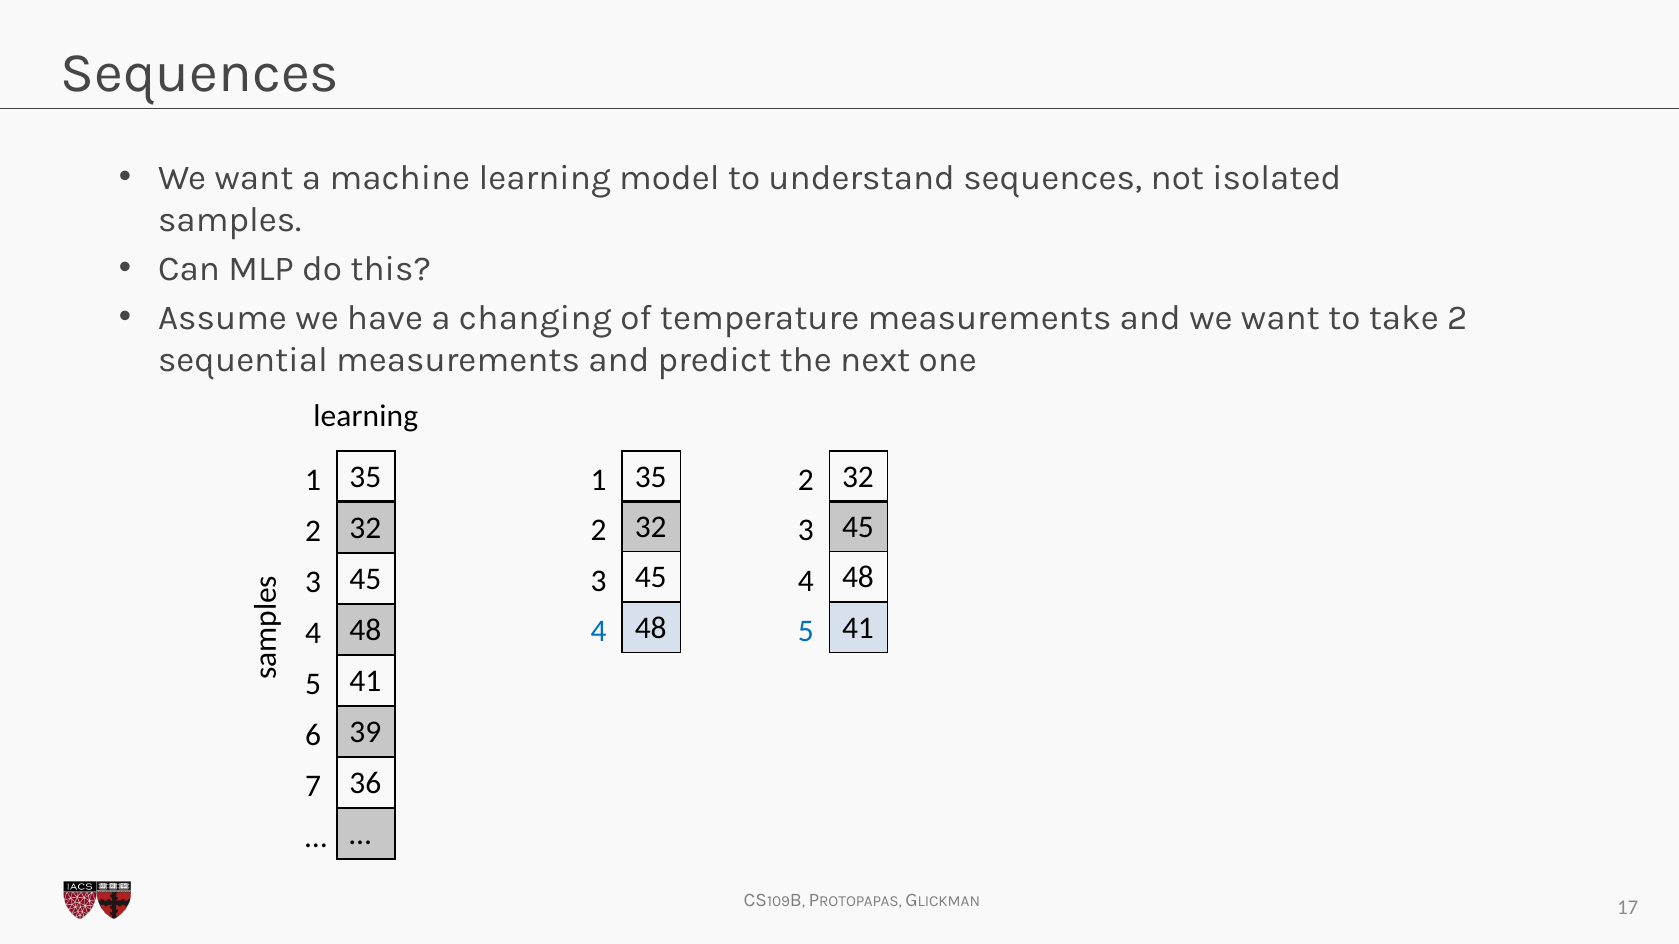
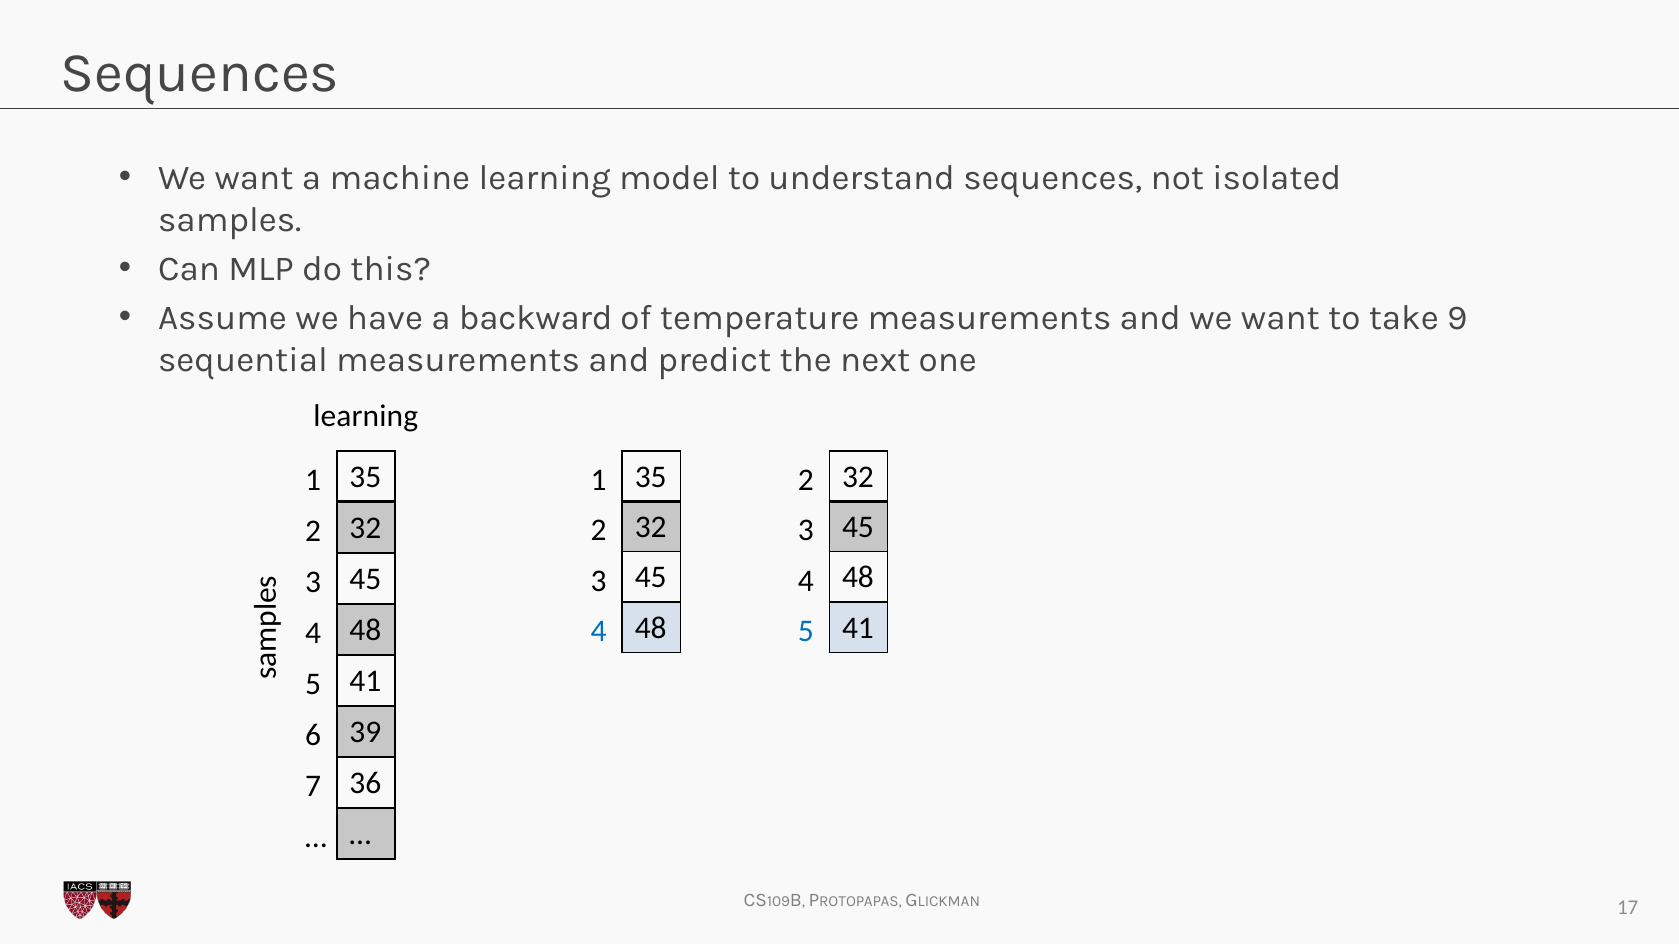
changing: changing -> backward
take 2: 2 -> 9
